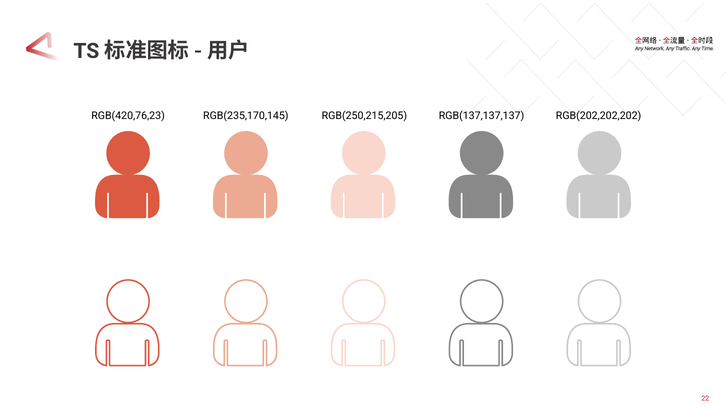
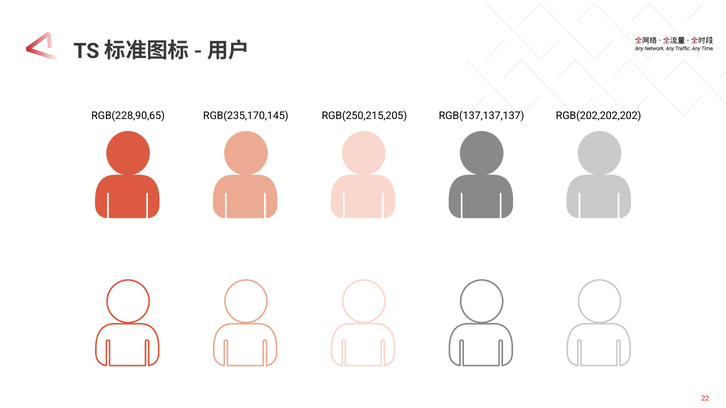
RGB(420,76,23: RGB(420,76,23 -> RGB(228,90,65
